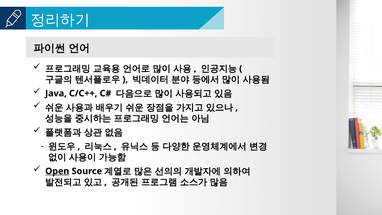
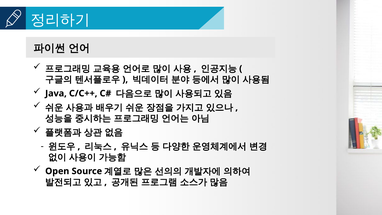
Open underline: present -> none
